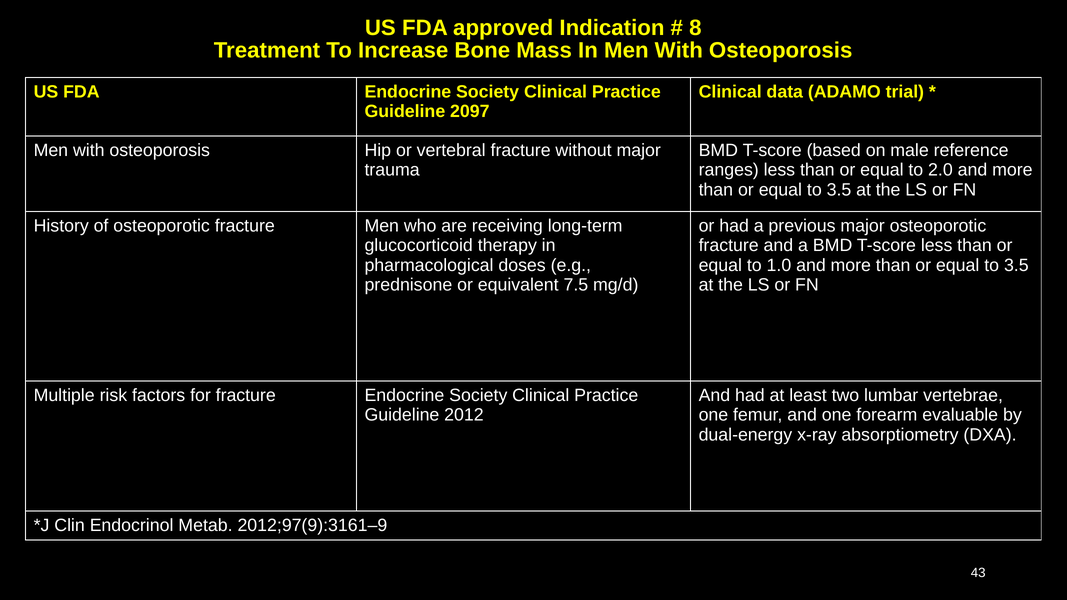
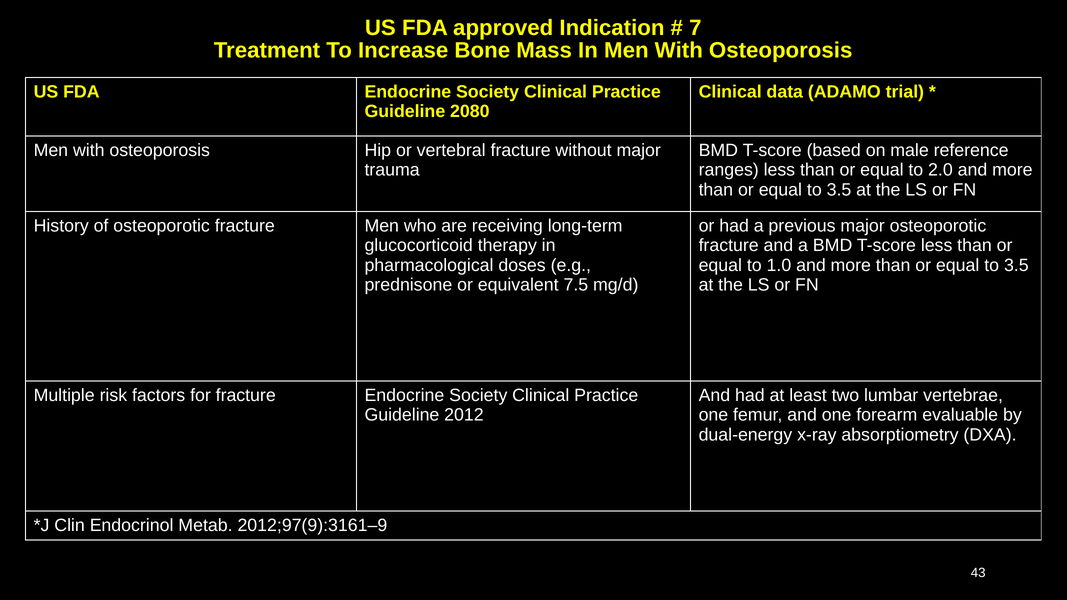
8: 8 -> 7
2097: 2097 -> 2080
